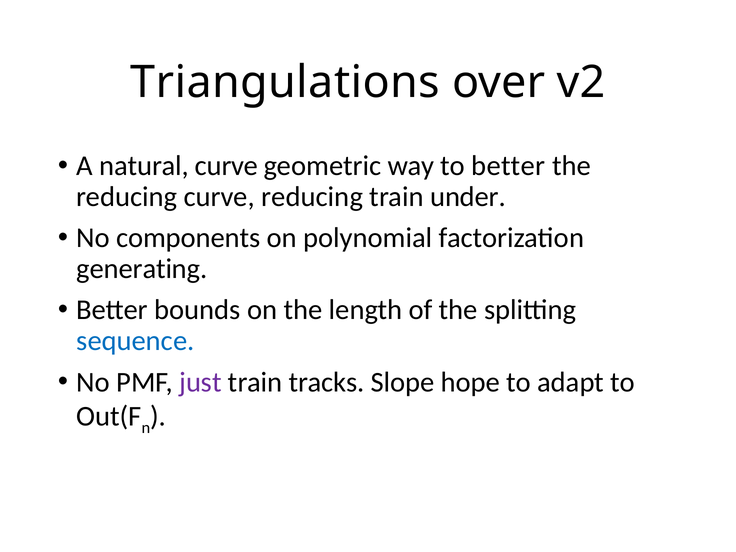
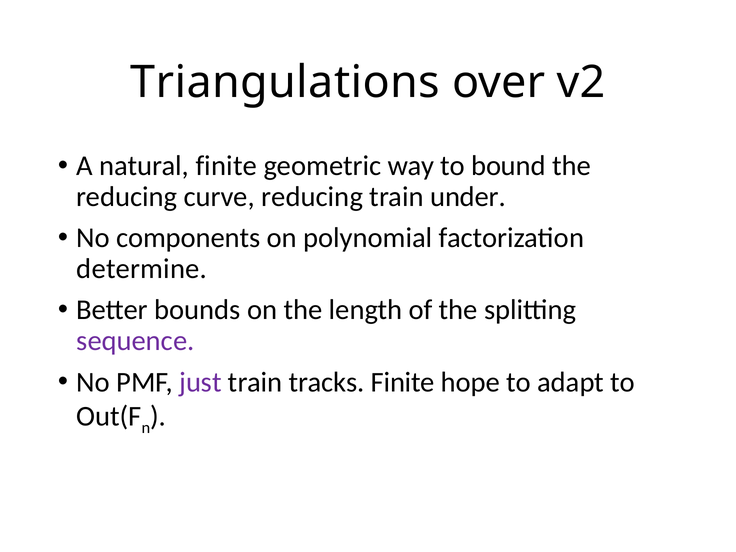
natural curve: curve -> finite
to better: better -> bound
generating: generating -> determine
sequence colour: blue -> purple
tracks Slope: Slope -> Finite
